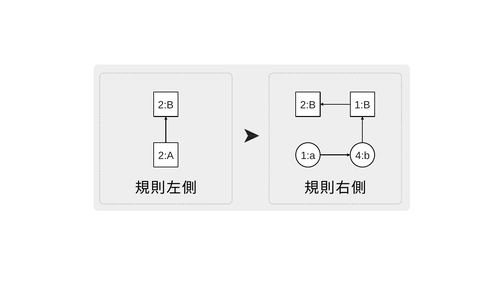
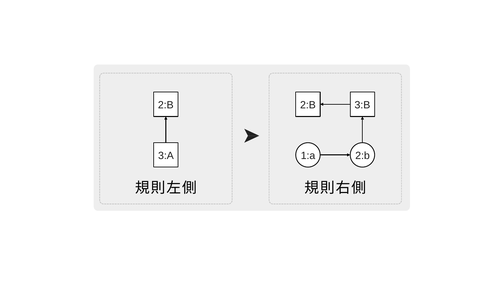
1:B: 1:B -> 3:B
2:A: 2:A -> 3:A
1:a 4:b: 4:b -> 2:b
